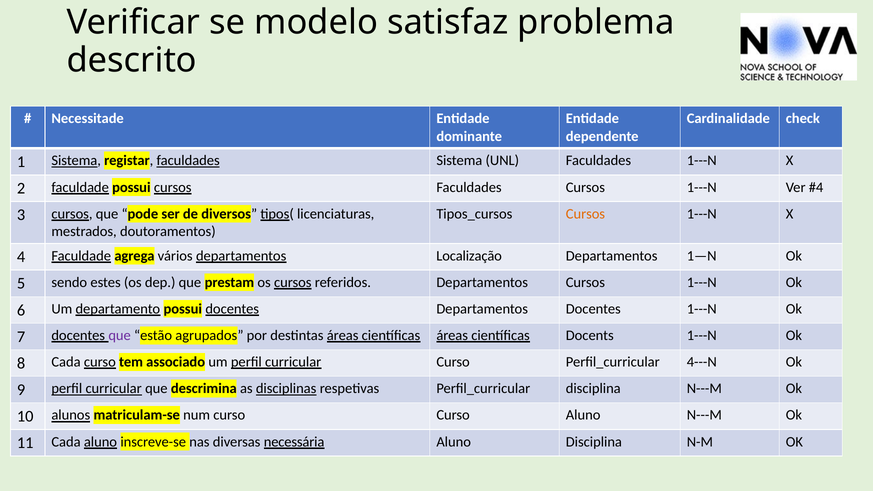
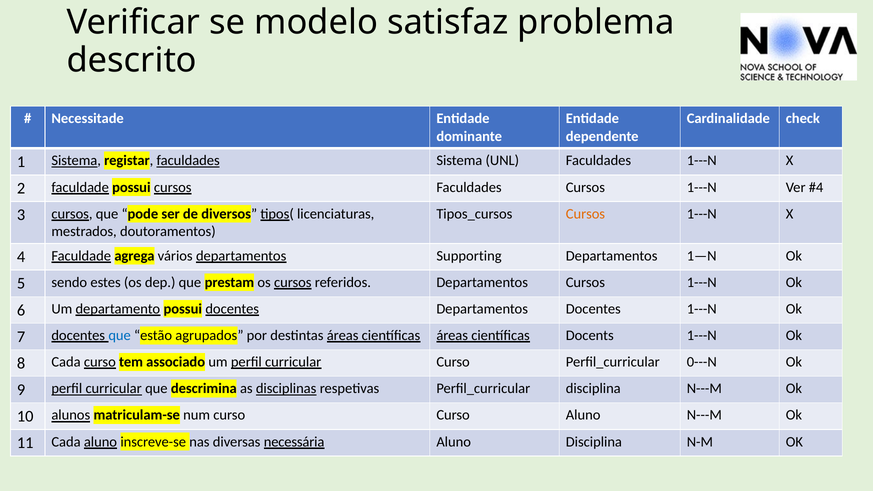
Localização: Localização -> Supporting
que at (120, 336) colour: purple -> blue
4---N: 4---N -> 0---N
